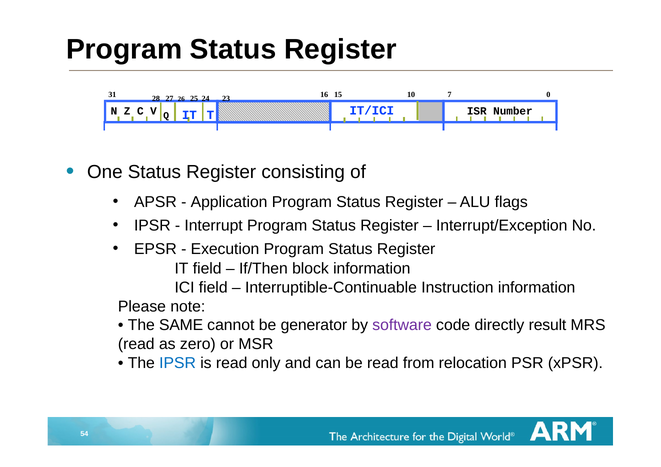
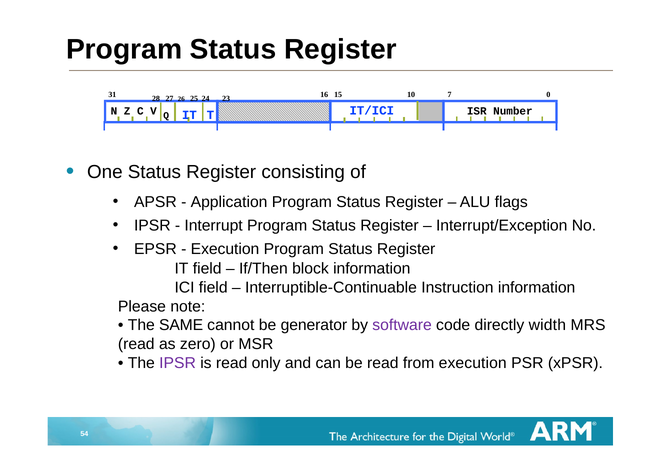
result: result -> width
IPSR at (178, 363) colour: blue -> purple
from relocation: relocation -> execution
